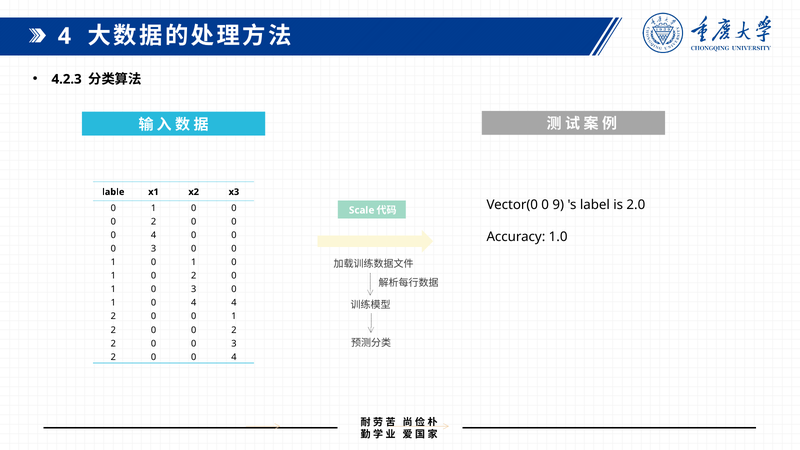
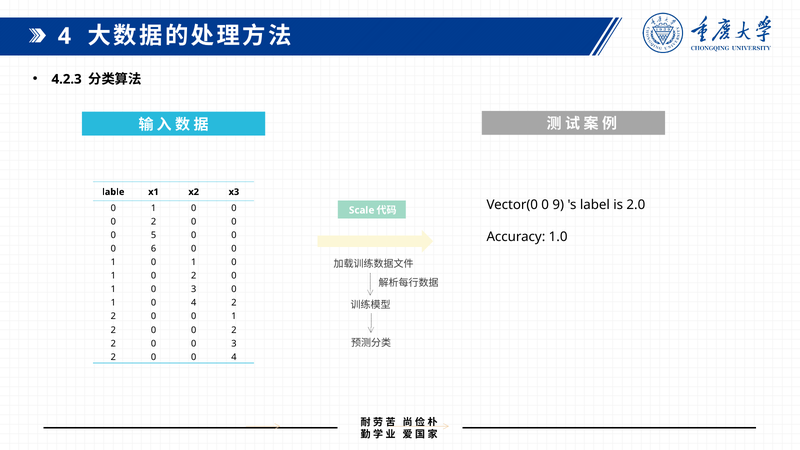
4 at (154, 235): 4 -> 5
3 at (154, 249): 3 -> 6
4 4: 4 -> 2
